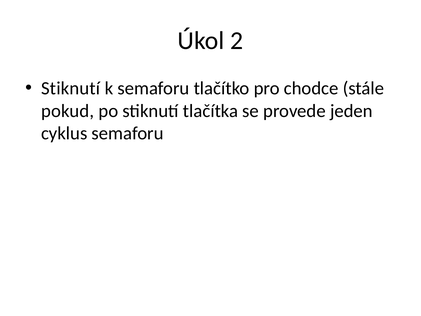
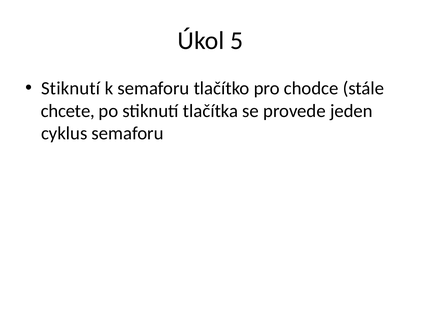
2: 2 -> 5
pokud: pokud -> chcete
